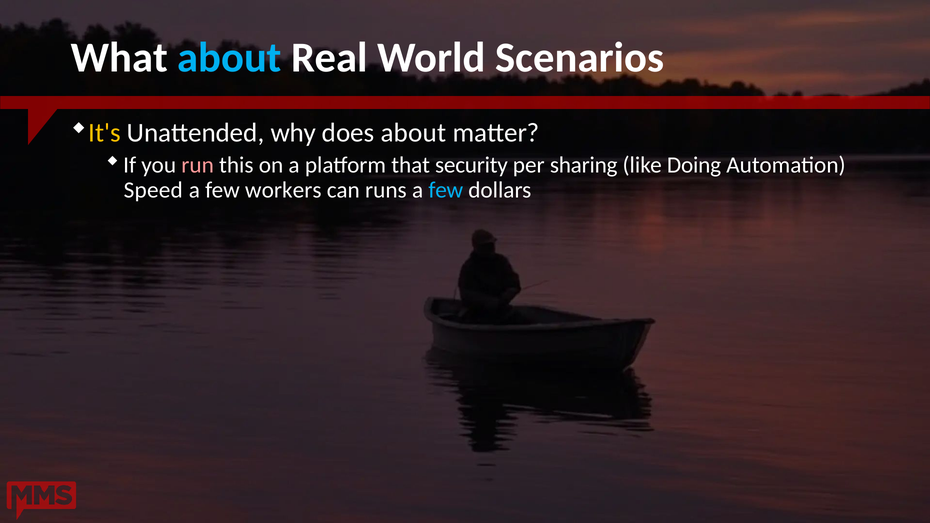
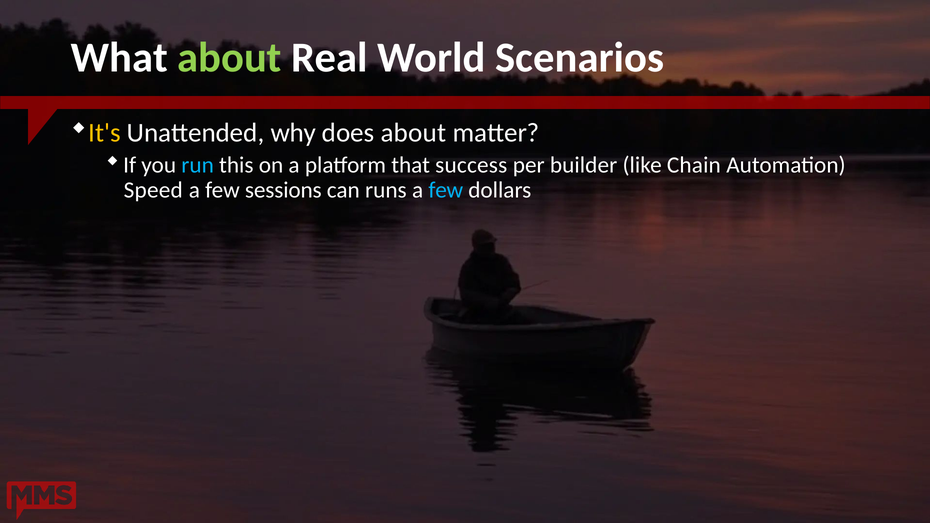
about at (230, 58) colour: light blue -> light green
run colour: pink -> light blue
security: security -> success
sharing: sharing -> builder
Doing: Doing -> Chain
workers: workers -> sessions
